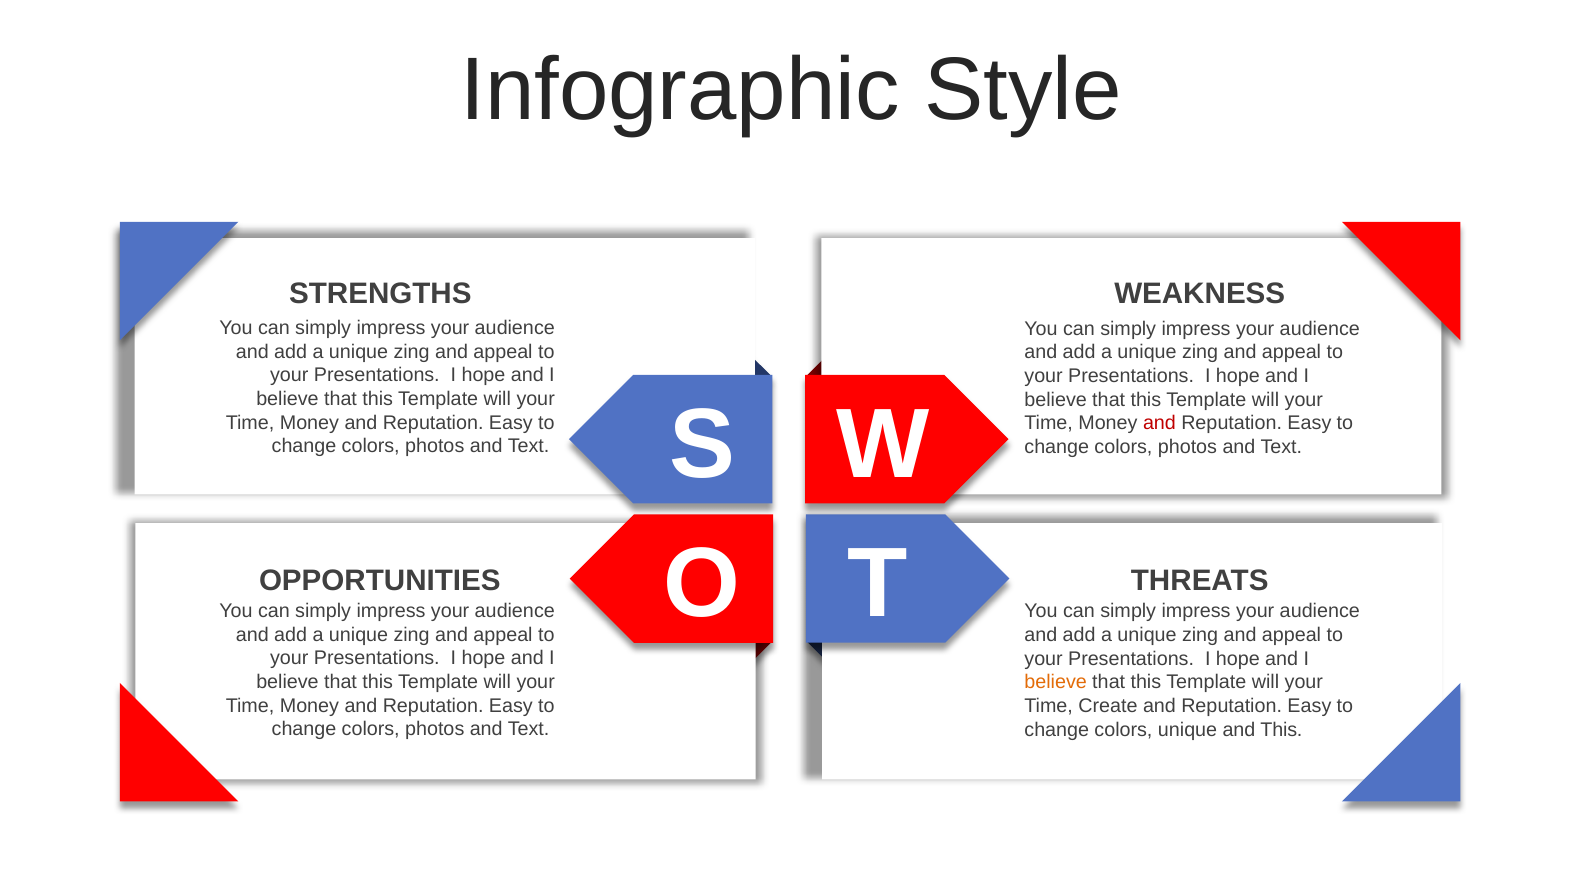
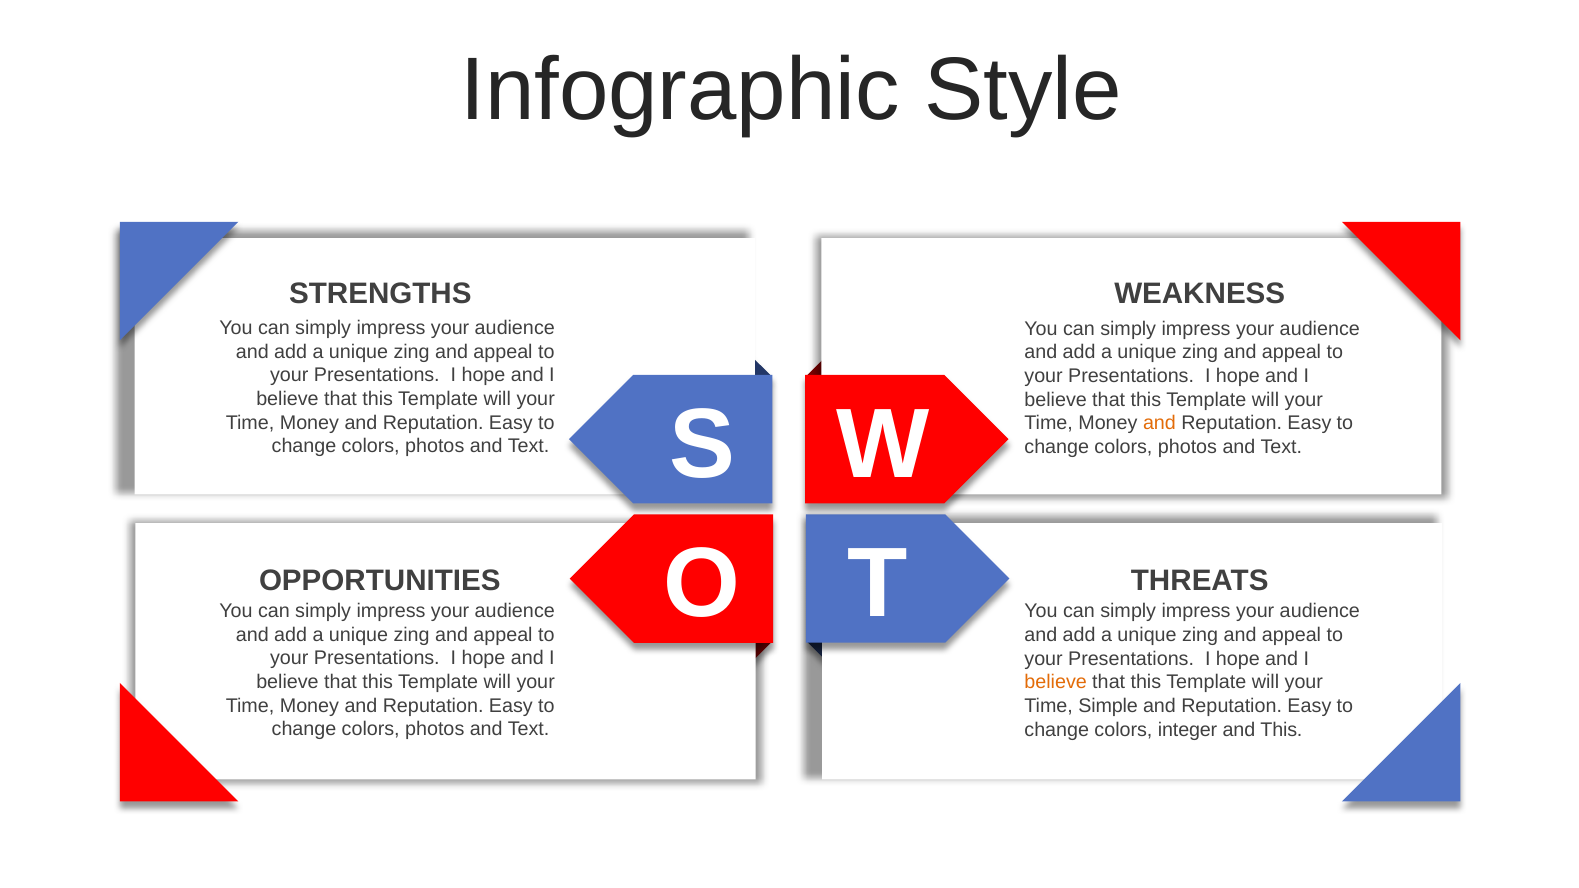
and at (1159, 423) colour: red -> orange
Create: Create -> Simple
colors unique: unique -> integer
